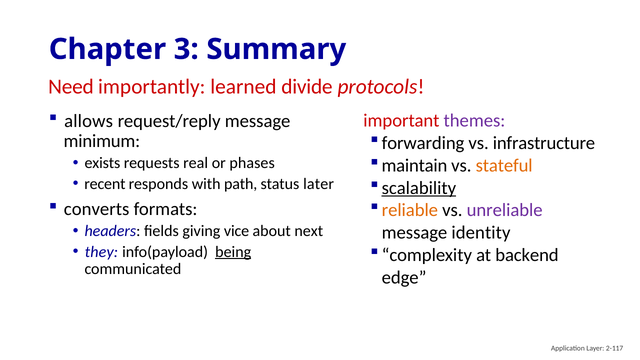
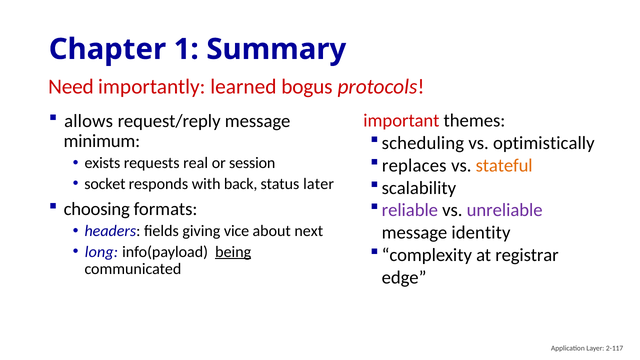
3: 3 -> 1
divide: divide -> bogus
themes colour: purple -> black
forwarding: forwarding -> scheduling
infrastructure: infrastructure -> optimistically
phases: phases -> session
maintain: maintain -> replaces
recent: recent -> socket
path: path -> back
scalability underline: present -> none
converts: converts -> choosing
reliable colour: orange -> purple
they: they -> long
backend: backend -> registrar
